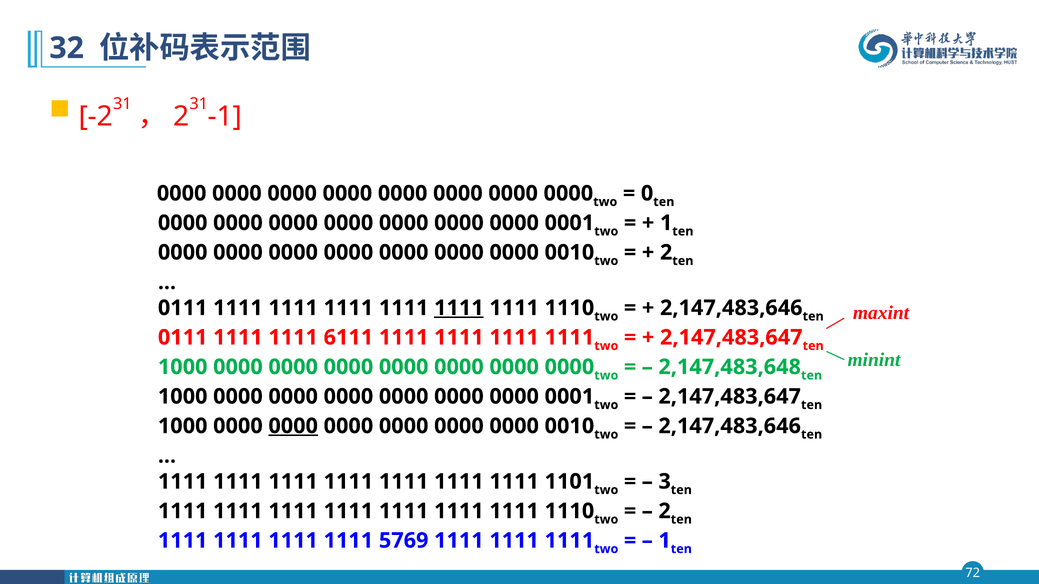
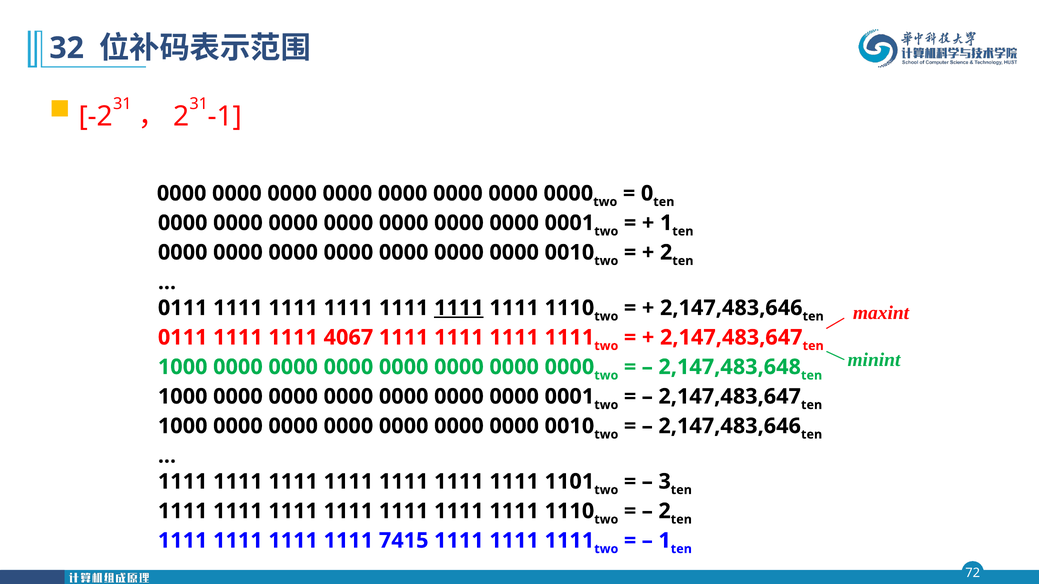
6111: 6111 -> 4067
0000 at (293, 426) underline: present -> none
5769: 5769 -> 7415
